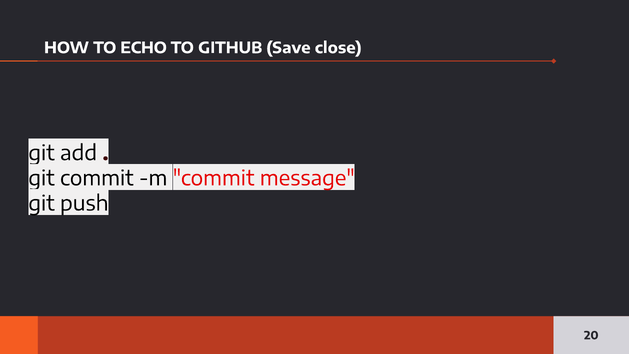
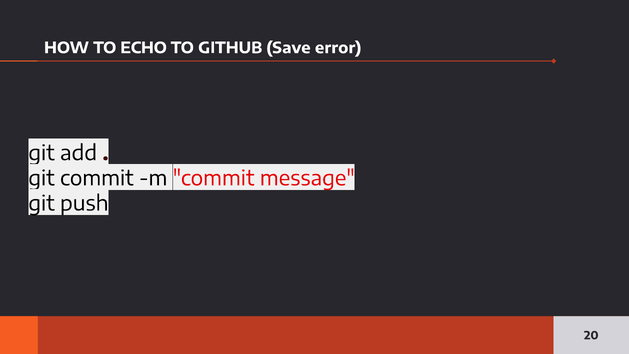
close: close -> error
